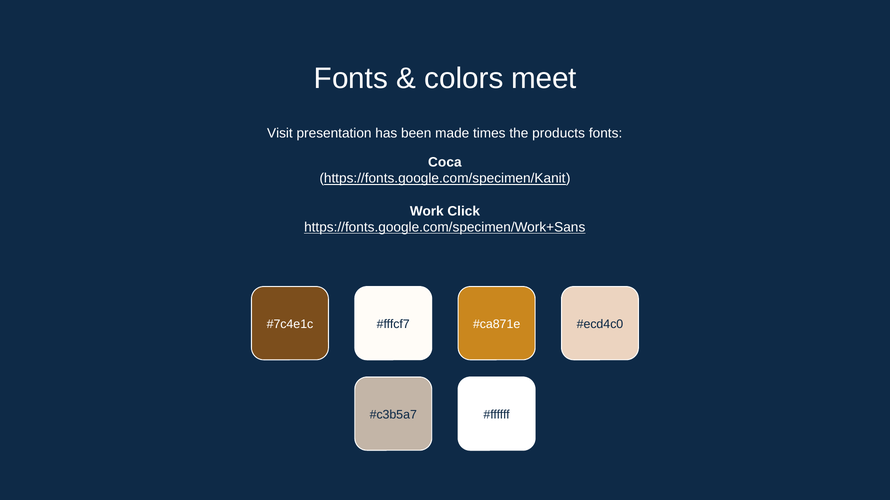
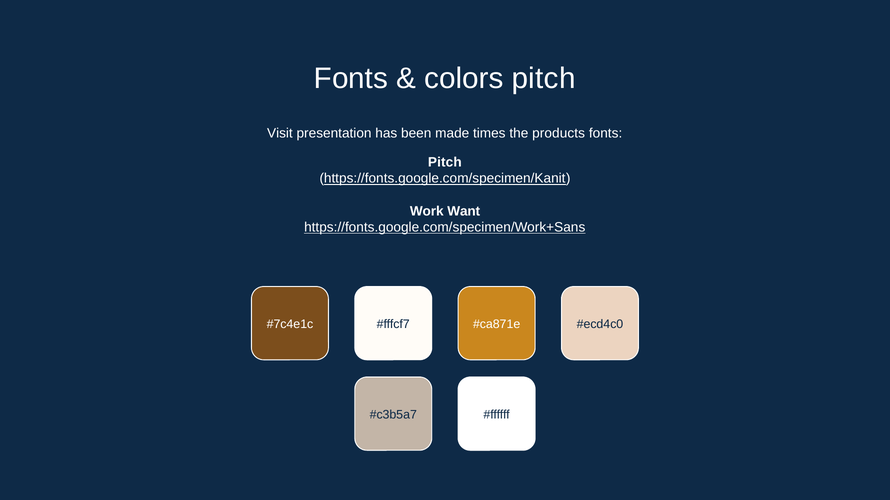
colors meet: meet -> pitch
Coca at (445, 162): Coca -> Pitch
Click: Click -> Want
